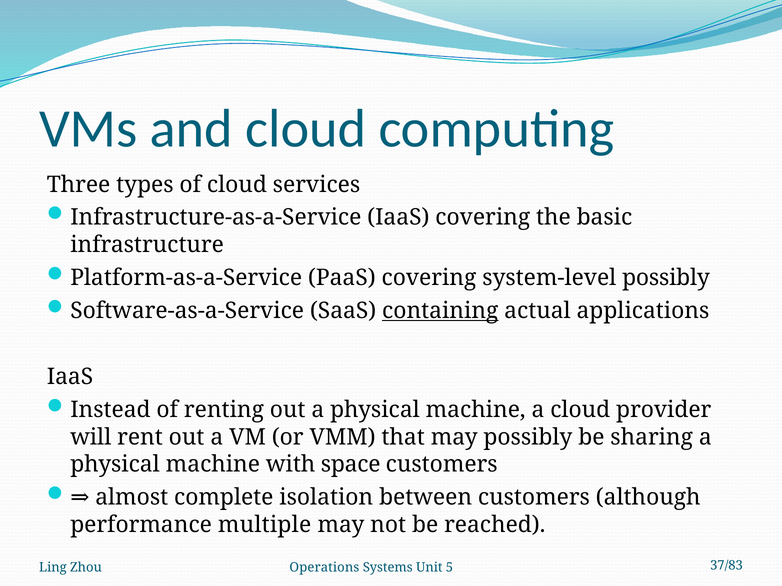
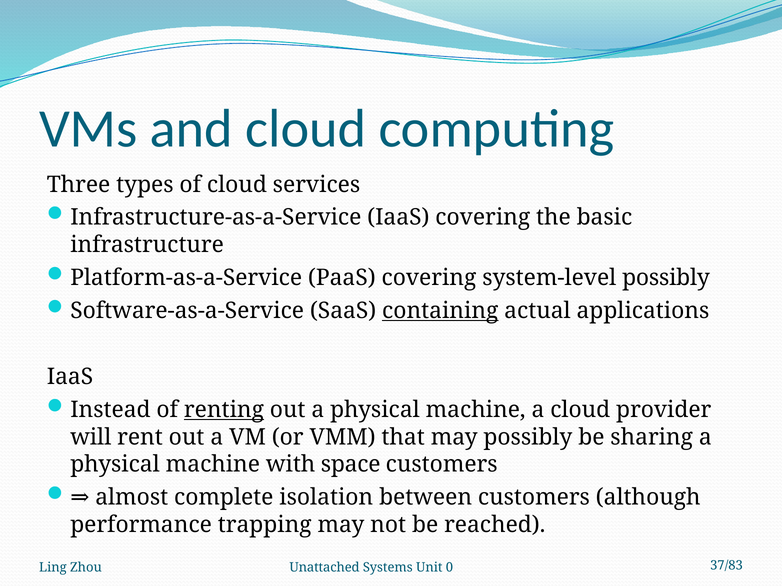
renting underline: none -> present
multiple: multiple -> trapping
Operations: Operations -> Unattached
5: 5 -> 0
